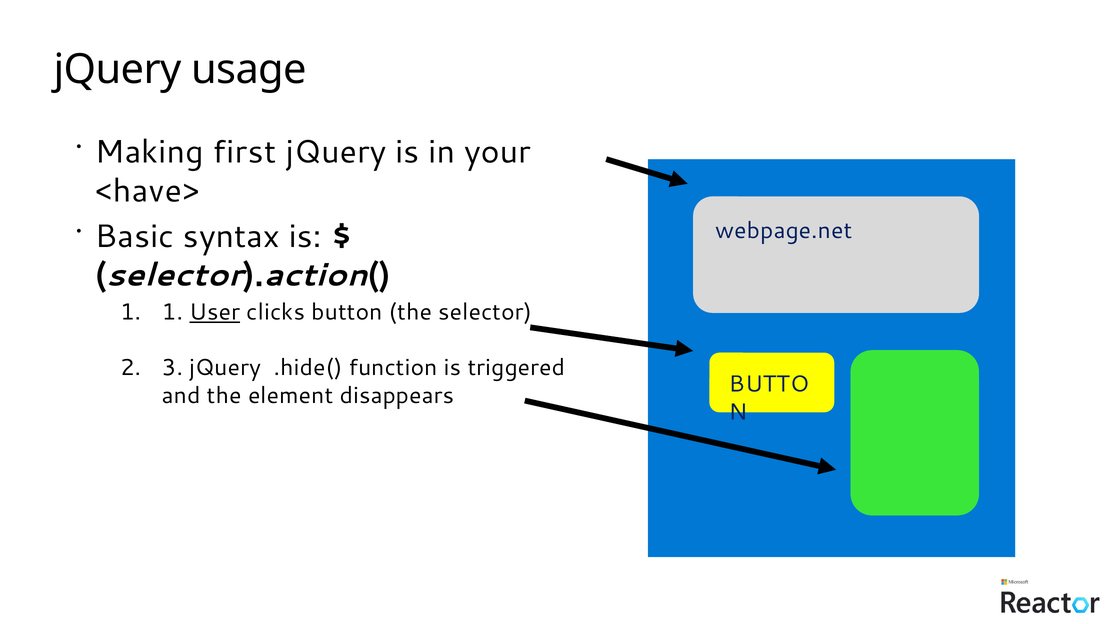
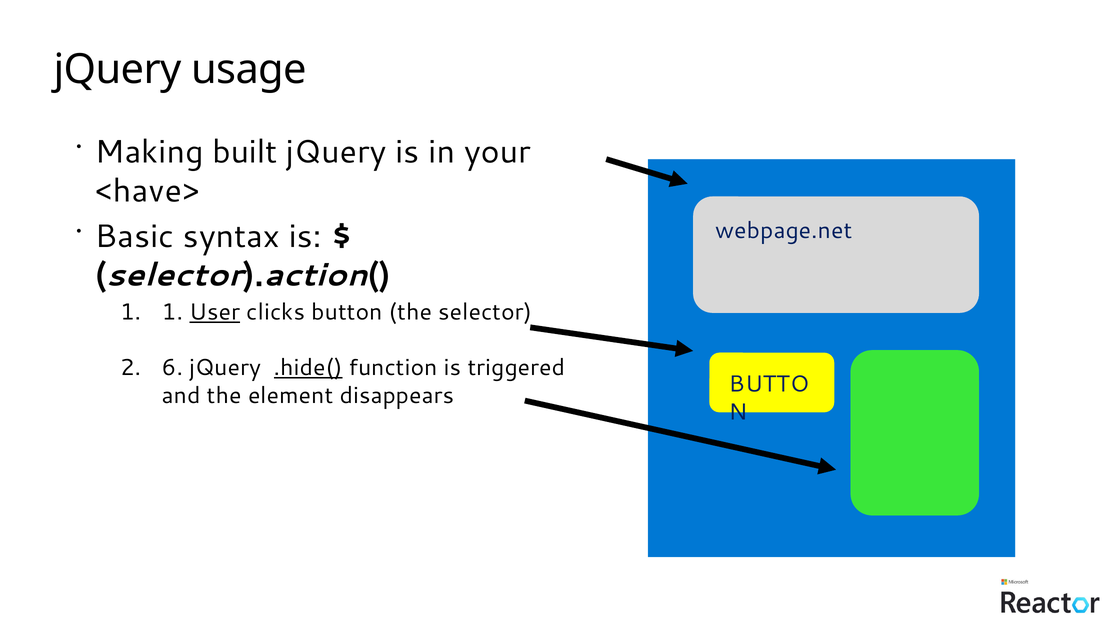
first: first -> built
3: 3 -> 6
.hide( underline: none -> present
